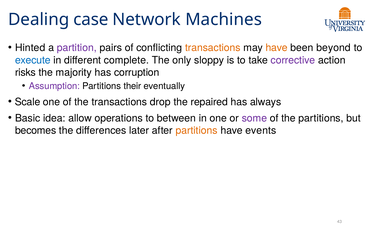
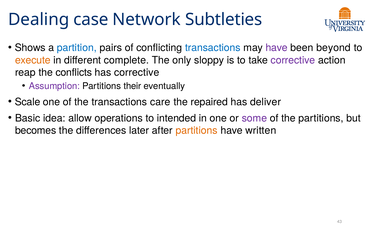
Machines: Machines -> Subtleties
Hinted: Hinted -> Shows
partition colour: purple -> blue
transactions at (213, 48) colour: orange -> blue
have at (277, 48) colour: orange -> purple
execute colour: blue -> orange
risks: risks -> reap
majority: majority -> conflicts
has corruption: corruption -> corrective
drop: drop -> care
always: always -> deliver
between: between -> intended
events: events -> written
